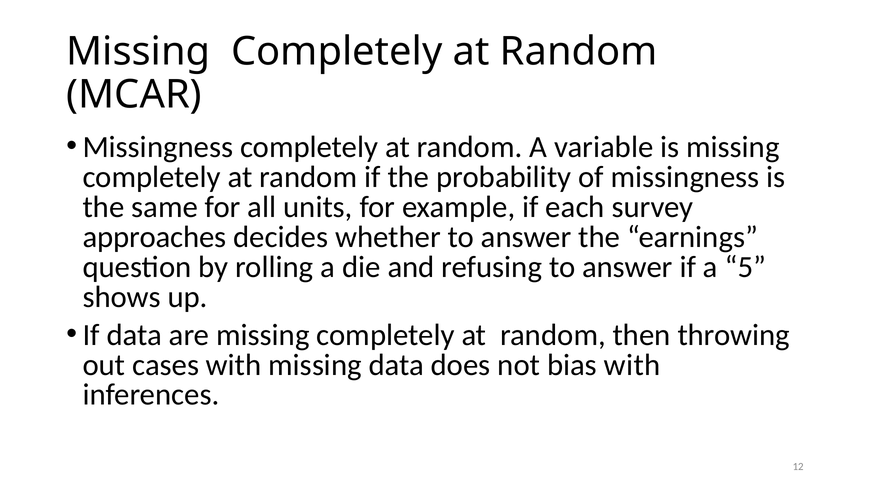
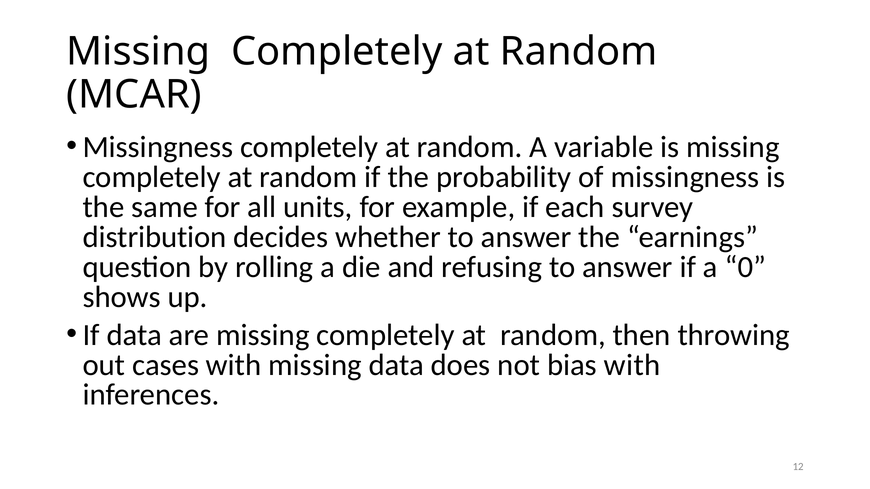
approaches: approaches -> distribution
5: 5 -> 0
